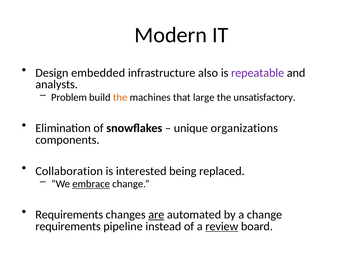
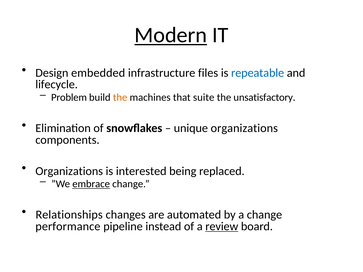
Modern underline: none -> present
also: also -> files
repeatable colour: purple -> blue
analysts: analysts -> lifecycle
large: large -> suite
Collaboration at (69, 171): Collaboration -> Organizations
Requirements at (69, 215): Requirements -> Relationships
are underline: present -> none
requirements at (68, 227): requirements -> performance
